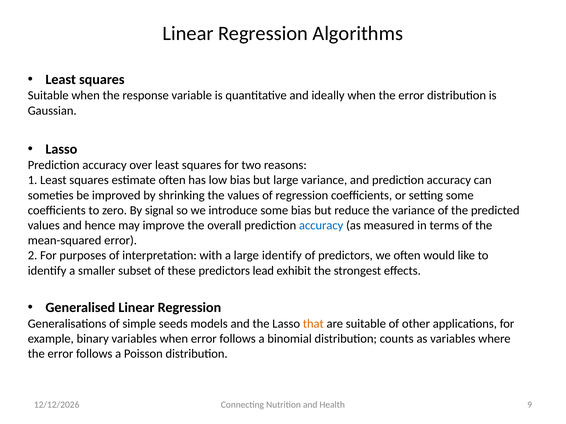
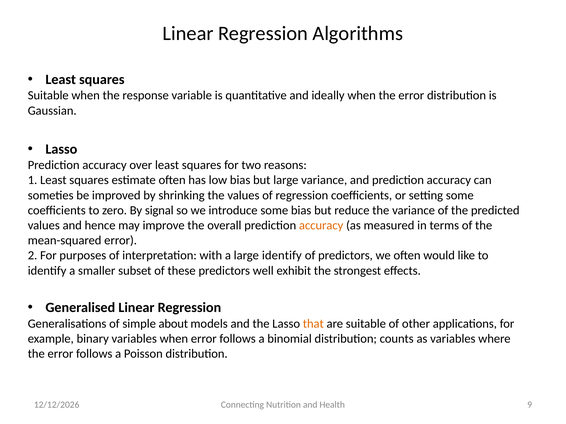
accuracy at (321, 226) colour: blue -> orange
lead: lead -> well
seeds: seeds -> about
